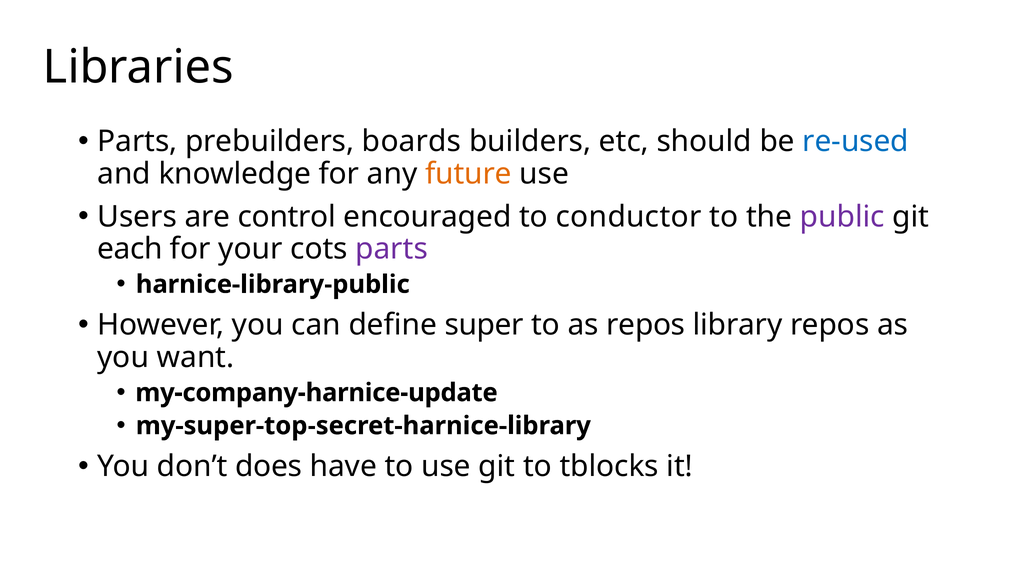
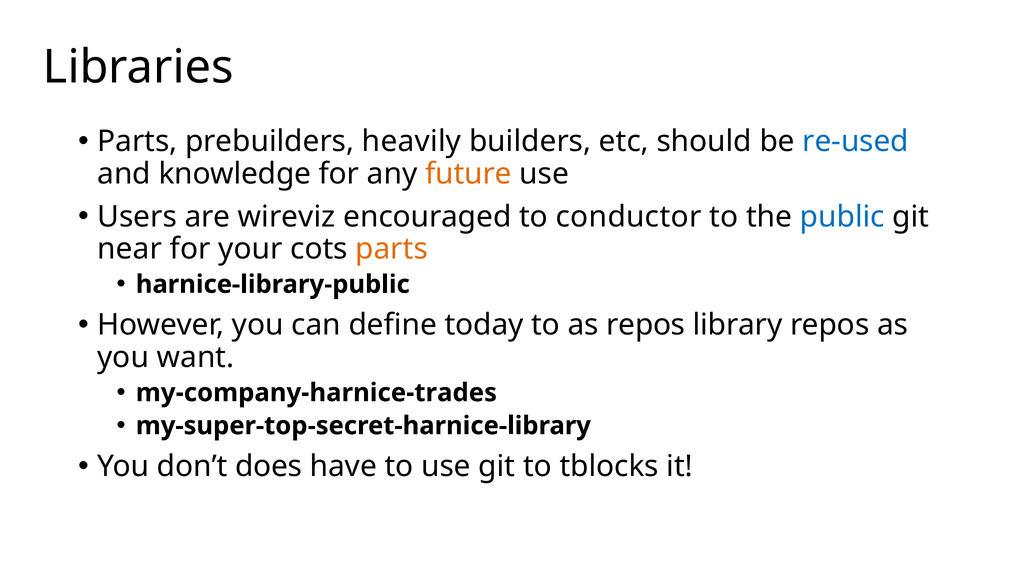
boards: boards -> heavily
control: control -> wireviz
public colour: purple -> blue
each: each -> near
parts at (392, 249) colour: purple -> orange
super: super -> today
my-company-harnice-update: my-company-harnice-update -> my-company-harnice-trades
